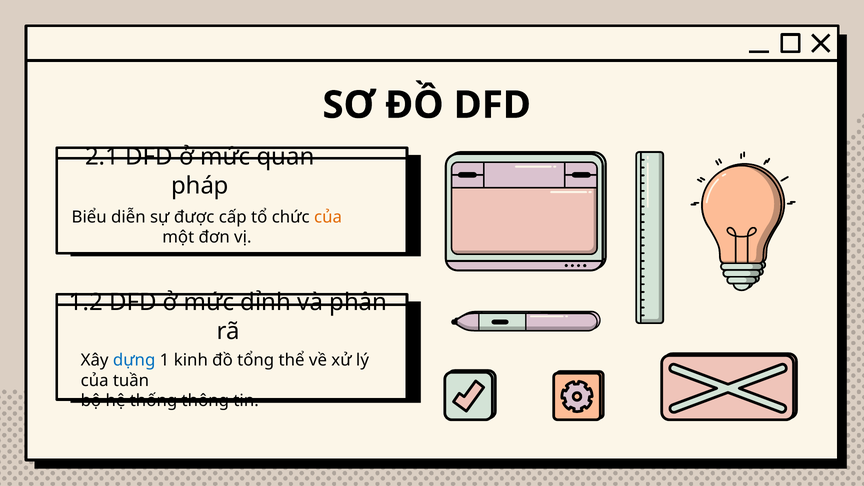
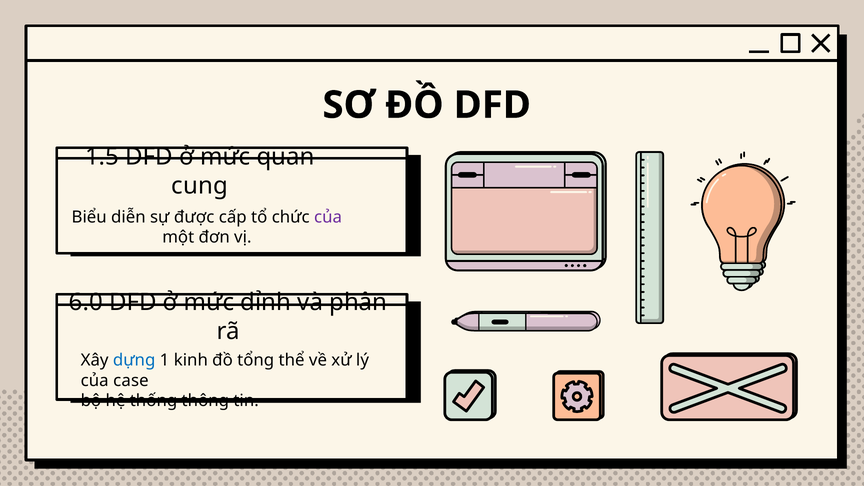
2.1: 2.1 -> 1.5
pháp: pháp -> cung
của at (328, 217) colour: orange -> purple
1.2: 1.2 -> 6.0
tuần: tuần -> case
